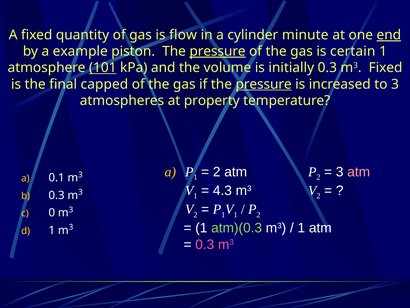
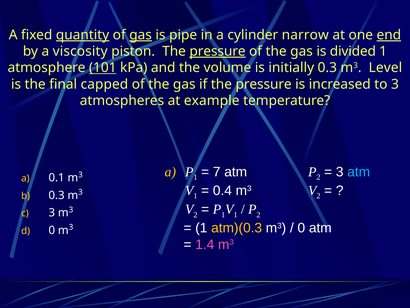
quantity underline: none -> present
gas at (141, 35) underline: none -> present
flow: flow -> pipe
minute: minute -> narrow
example: example -> viscosity
certain: certain -> divided
m3 Fixed: Fixed -> Level
pressure at (264, 84) underline: present -> none
property: property -> example
2 at (217, 172): 2 -> 7
atm at (359, 172) colour: pink -> light blue
4.3: 4.3 -> 0.4
0 at (52, 212): 0 -> 3
atm)(0.3 colour: light green -> yellow
1 at (301, 228): 1 -> 0
1 at (52, 230): 1 -> 0
0.3 at (205, 244): 0.3 -> 1.4
